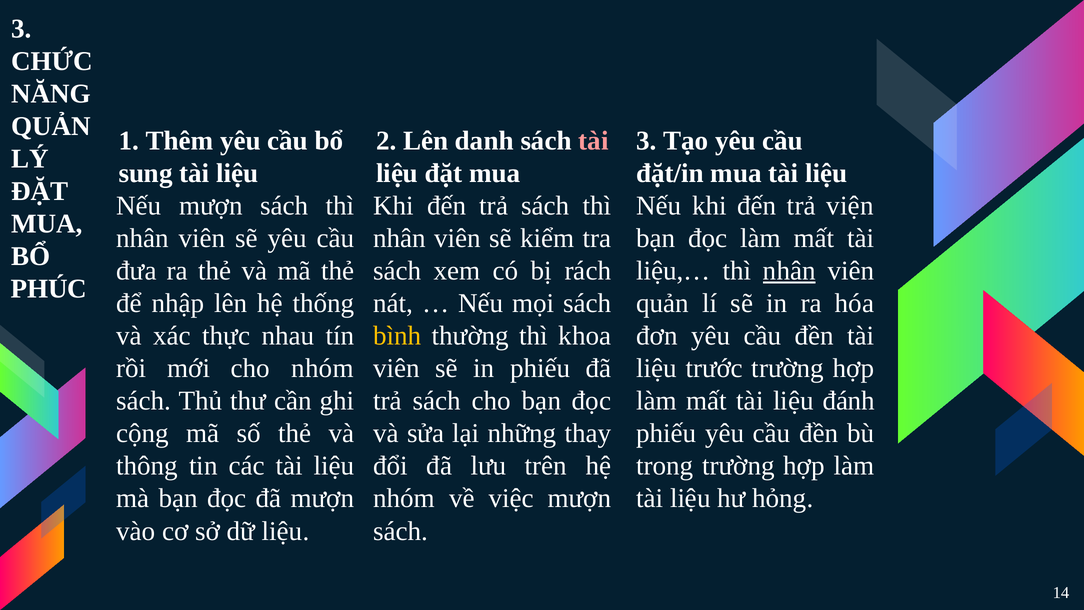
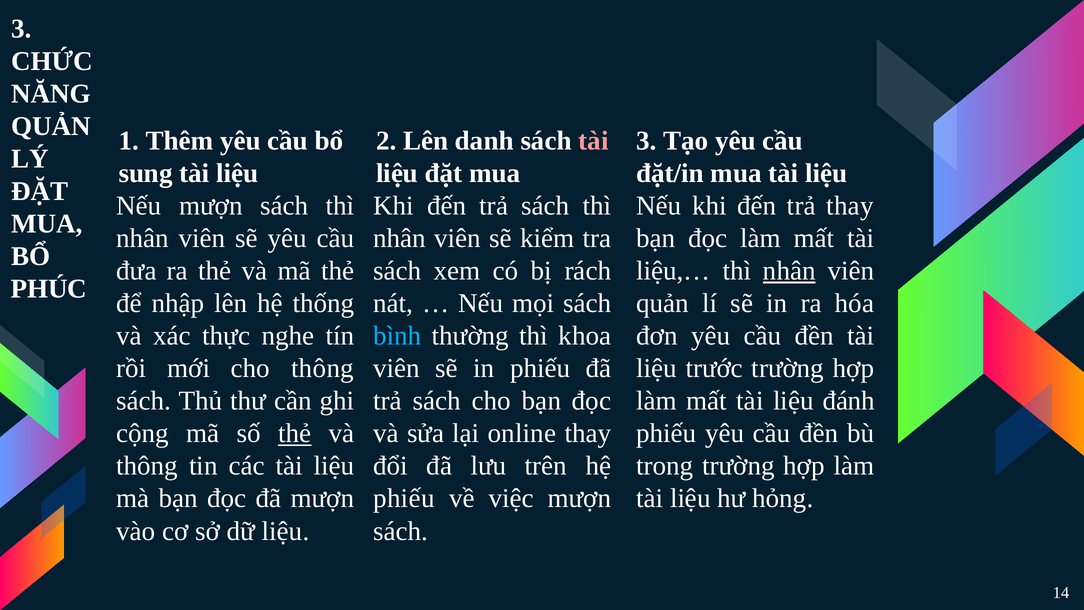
trả viện: viện -> thay
nhau: nhau -> nghe
bình colour: yellow -> light blue
cho nhóm: nhóm -> thông
thẻ at (295, 433) underline: none -> present
những: những -> online
nhóm at (404, 498): nhóm -> phiếu
